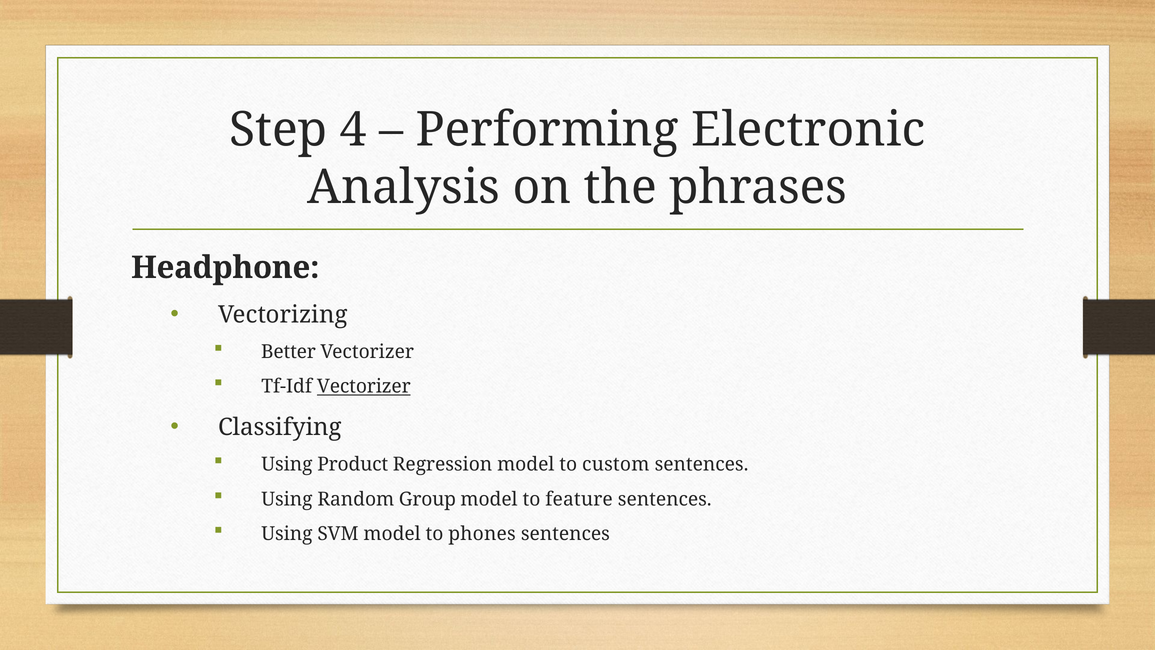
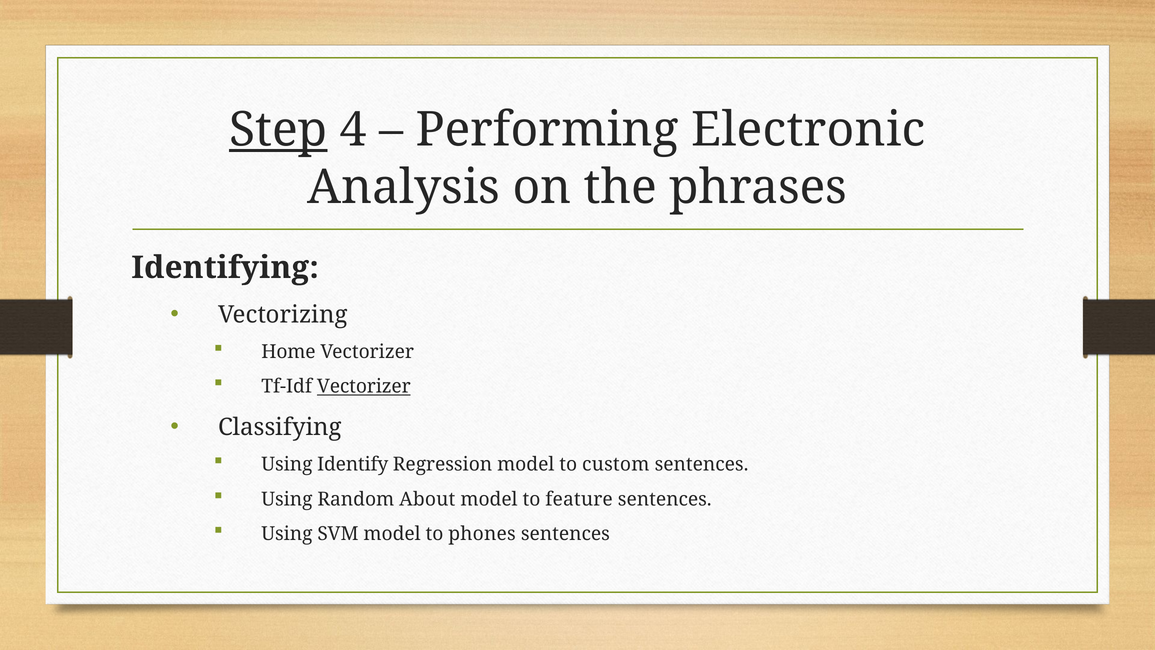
Step underline: none -> present
Headphone: Headphone -> Identifying
Better: Better -> Home
Product: Product -> Identify
Group: Group -> About
